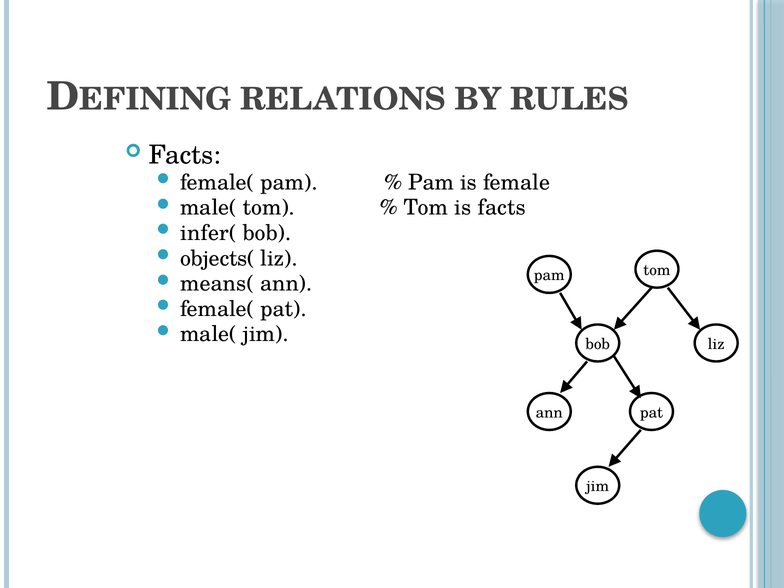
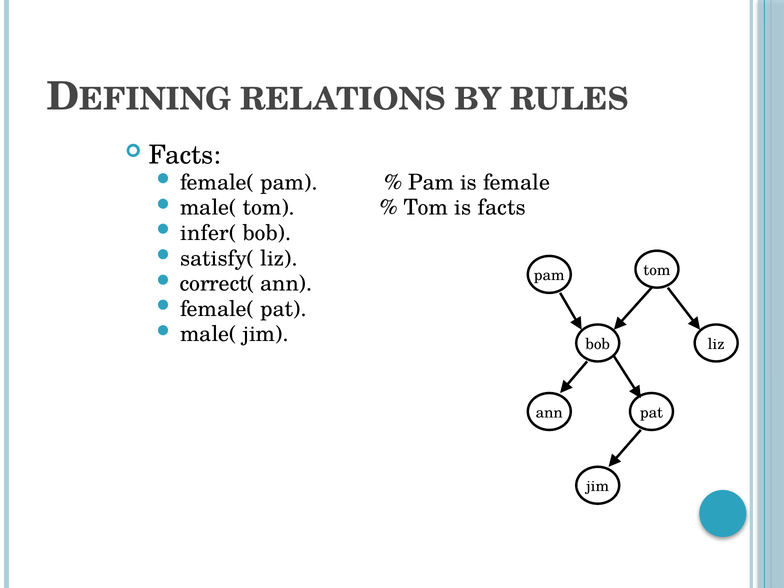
objects(: objects( -> satisfy(
means(: means( -> correct(
